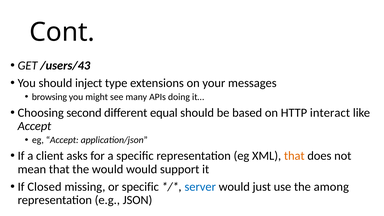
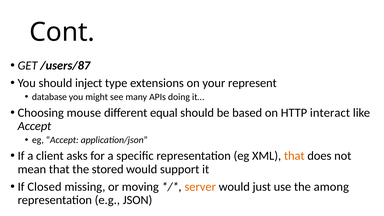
/users/43: /users/43 -> /users/87
messages: messages -> represent
browsing: browsing -> database
second: second -> mouse
the would: would -> stored
or specific: specific -> moving
server colour: blue -> orange
